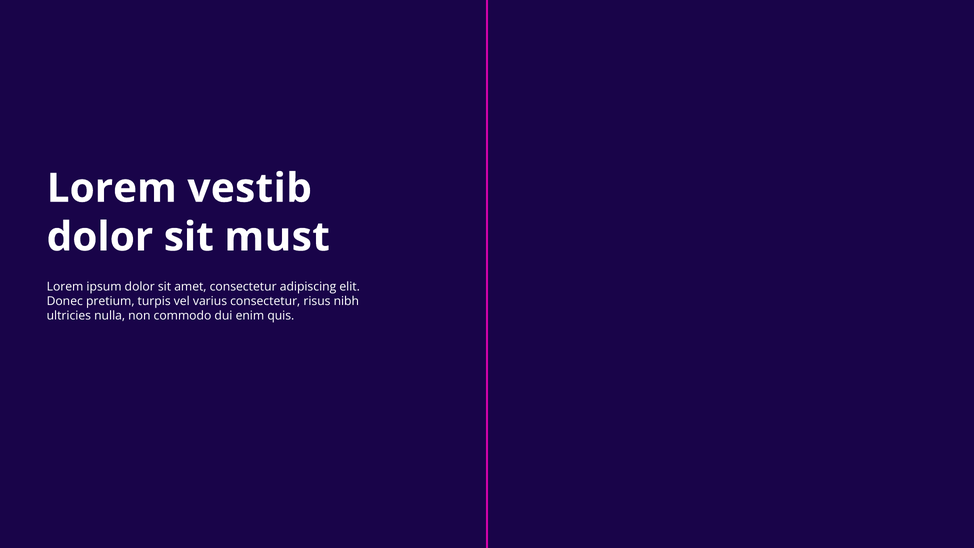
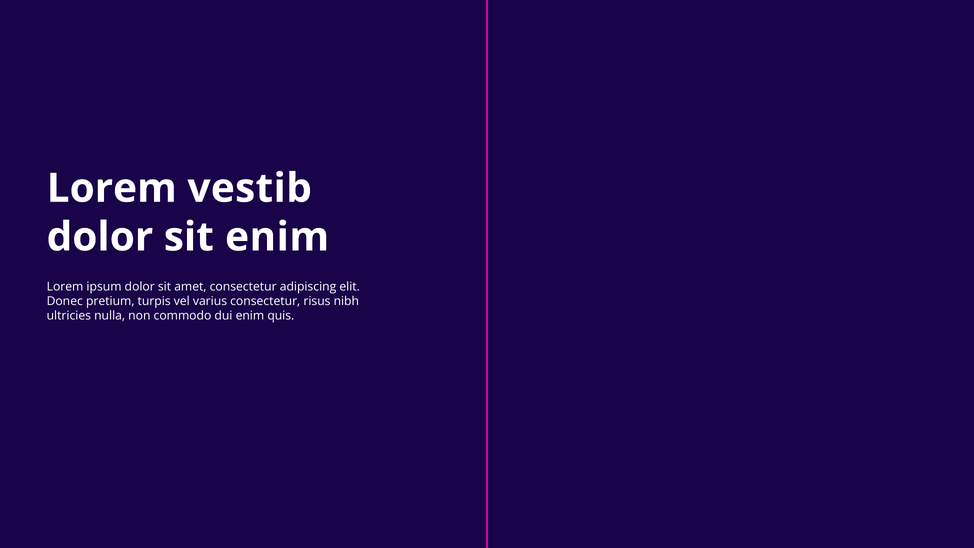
sit must: must -> enim
